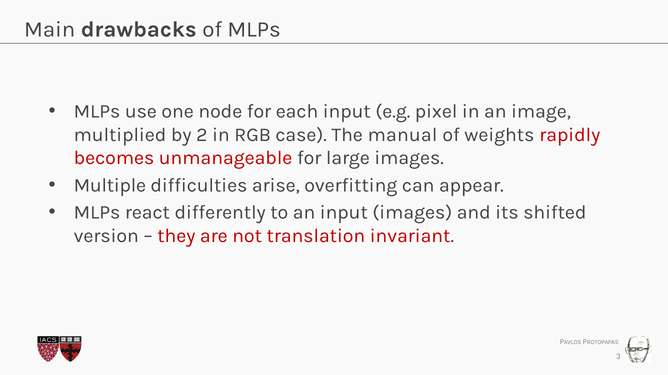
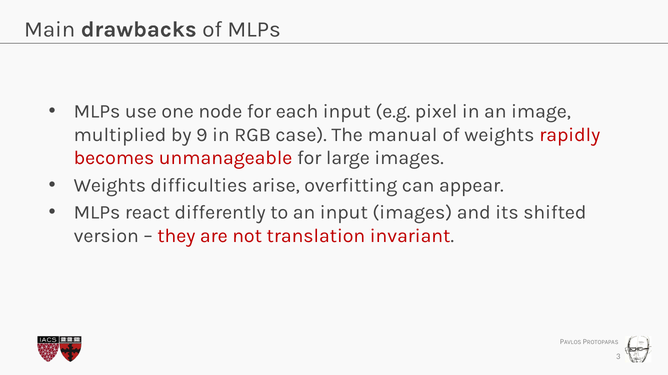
2: 2 -> 9
Multiple at (110, 186): Multiple -> Weights
